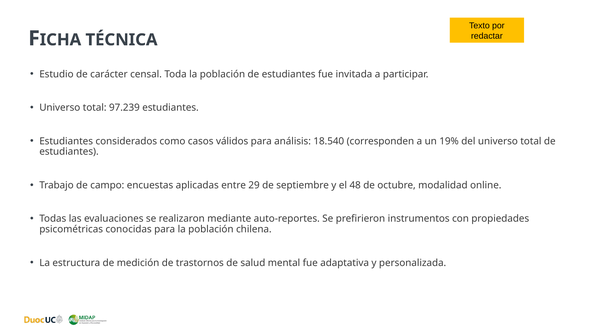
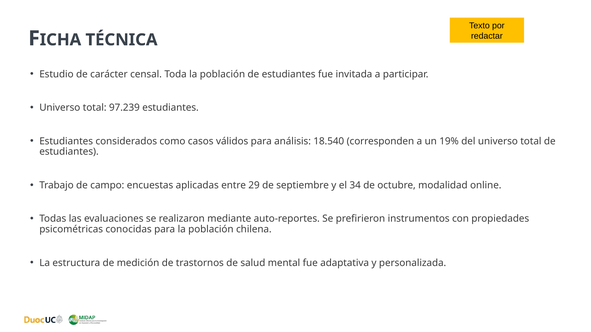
48: 48 -> 34
